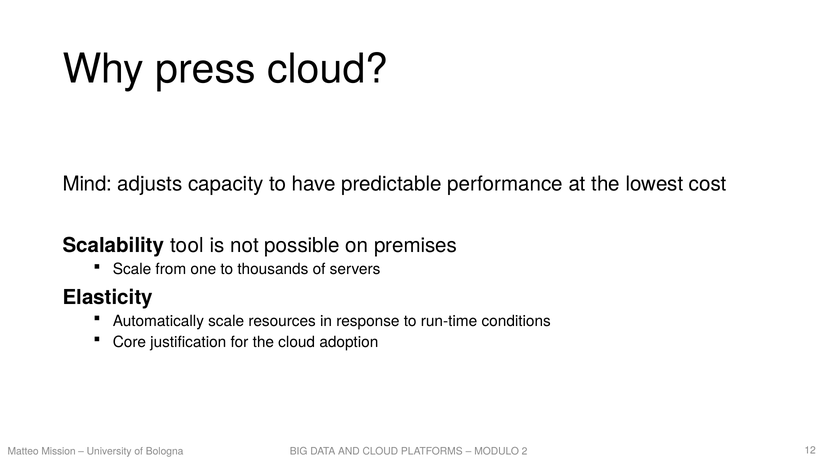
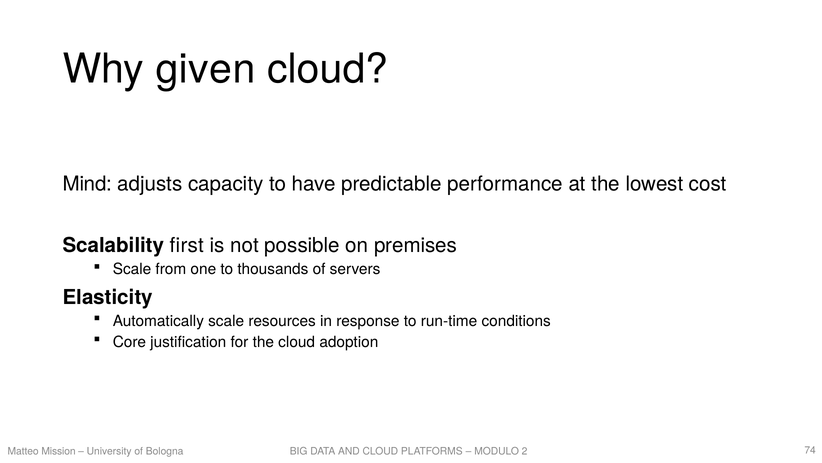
press: press -> given
tool: tool -> first
12: 12 -> 74
